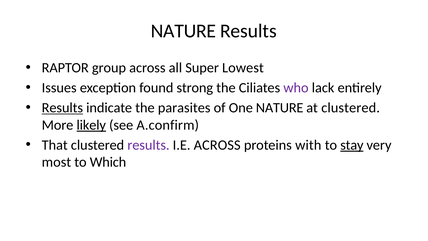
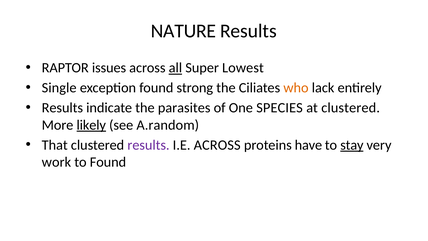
group: group -> issues
all underline: none -> present
Issues: Issues -> Single
who colour: purple -> orange
Results at (62, 108) underline: present -> none
One NATURE: NATURE -> SPECIES
A.confirm: A.confirm -> A.random
with: with -> have
most: most -> work
to Which: Which -> Found
